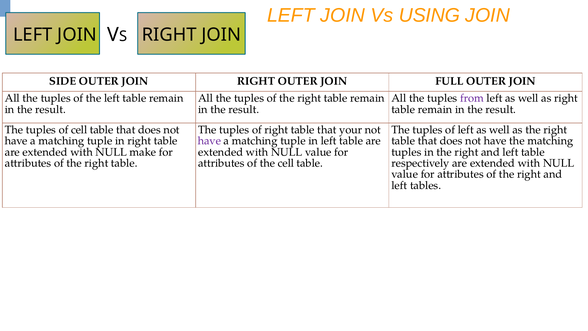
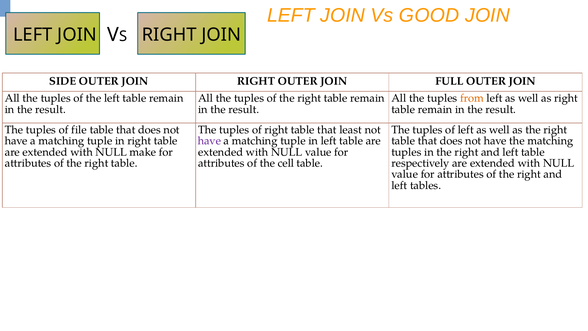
USING: USING -> GOOD
from colour: purple -> orange
of cell: cell -> file
your: your -> least
